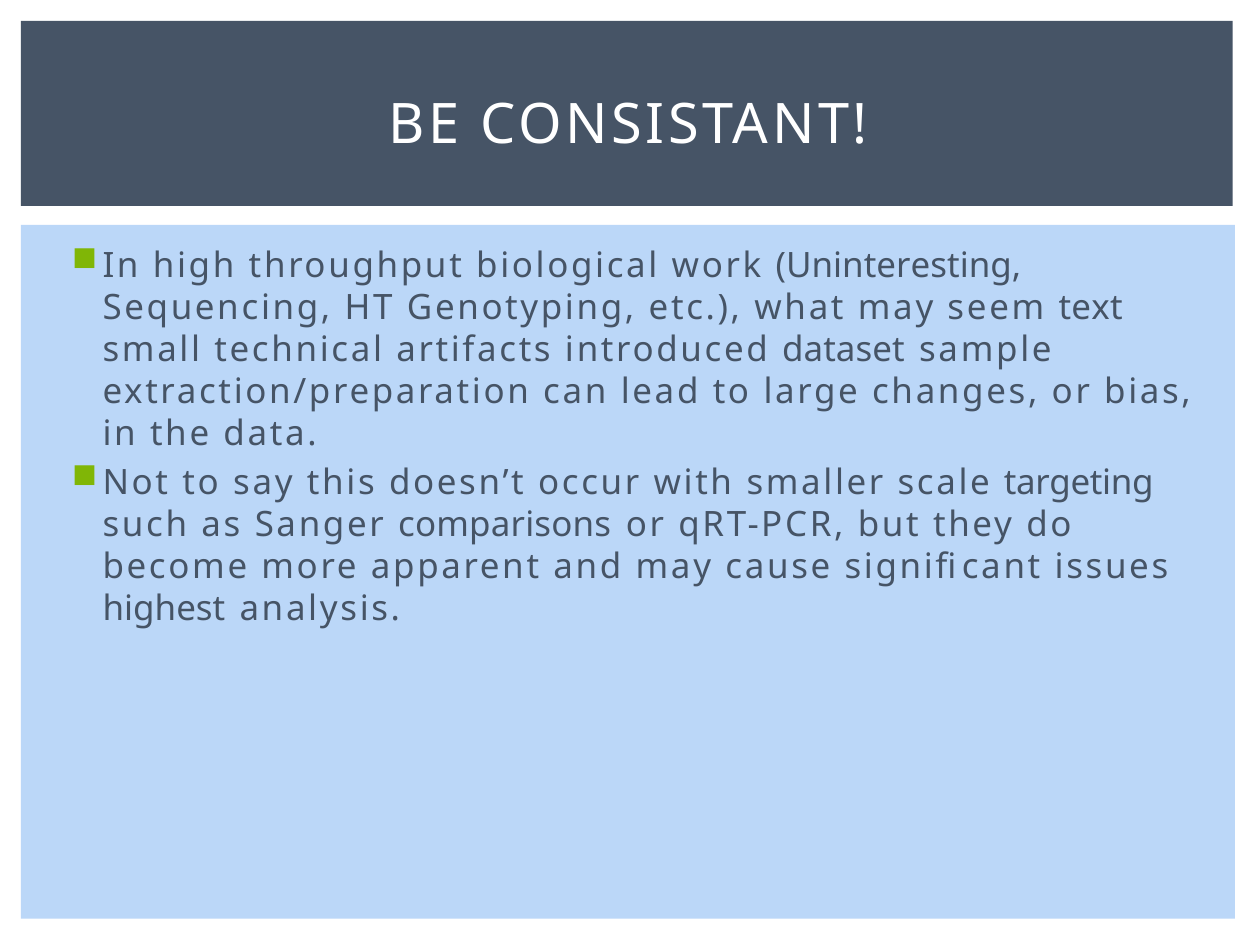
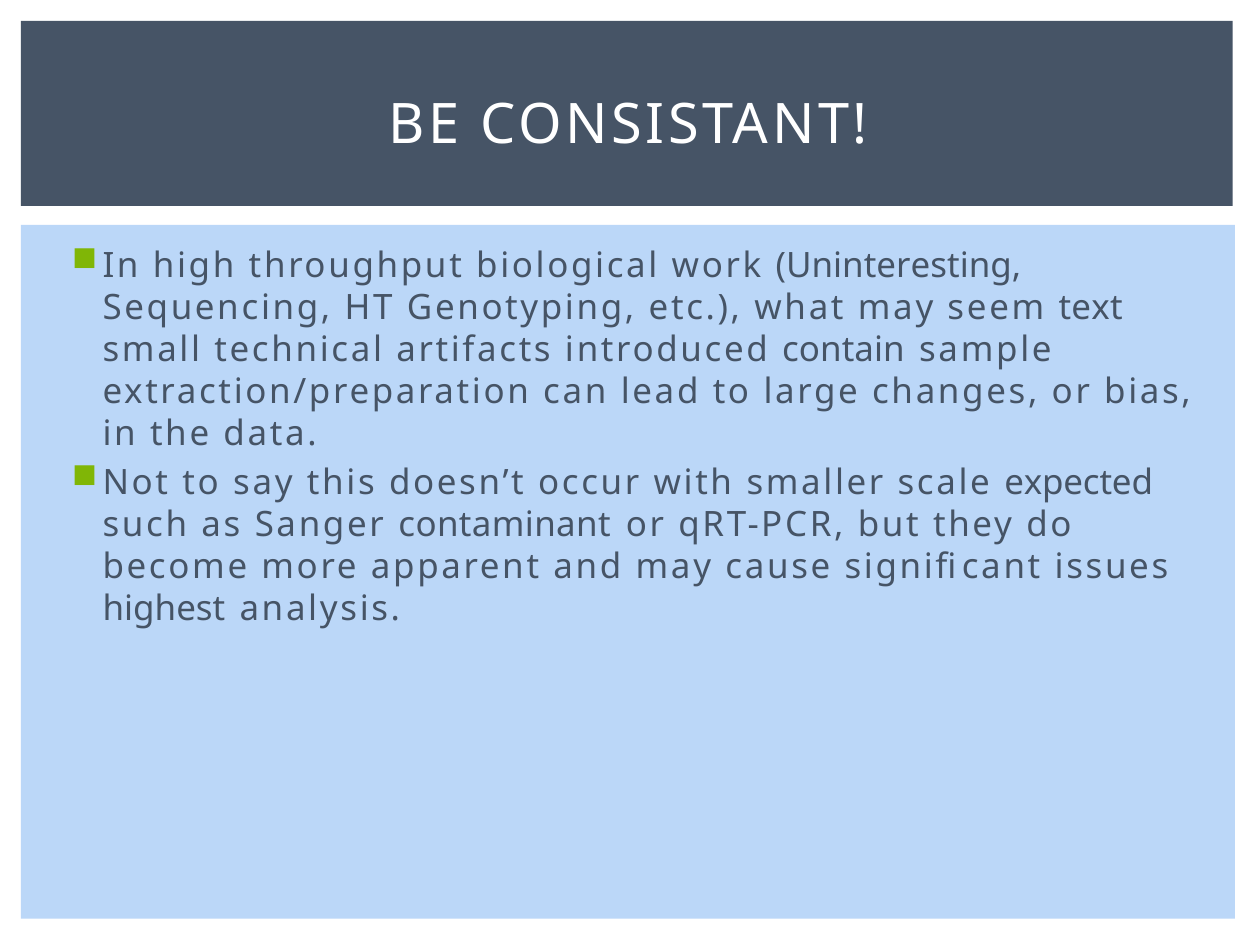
dataset: dataset -> contain
targeting: targeting -> expected
comparisons: comparisons -> contaminant
